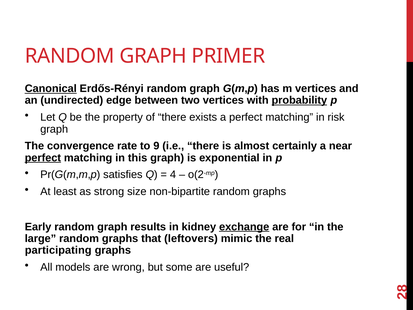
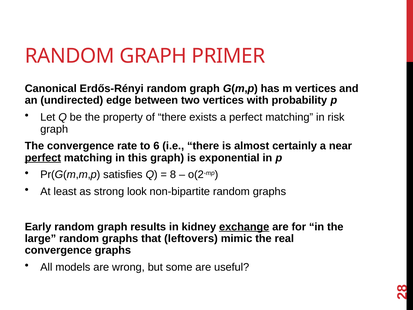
Canonical underline: present -> none
probability underline: present -> none
9: 9 -> 6
4 at (173, 175): 4 -> 8
size: size -> look
participating at (58, 250): participating -> convergence
